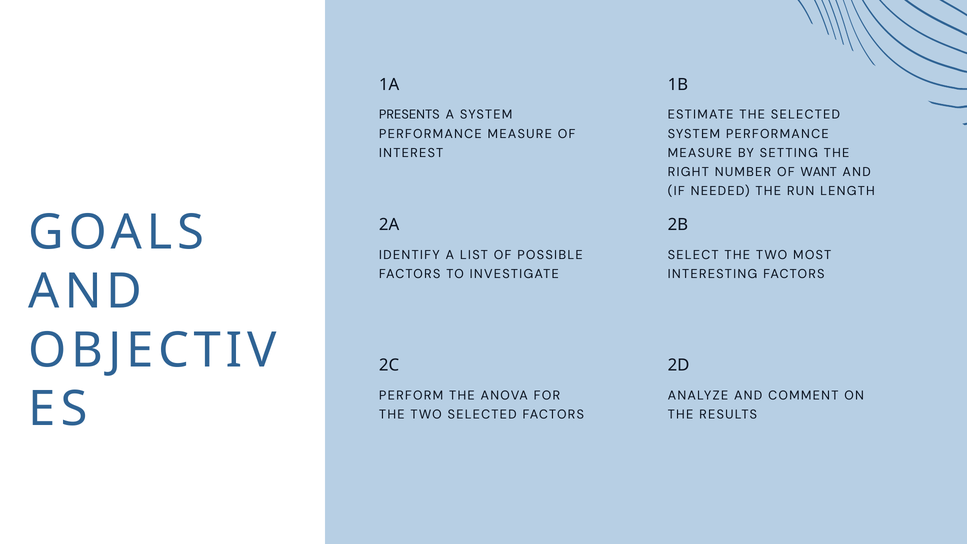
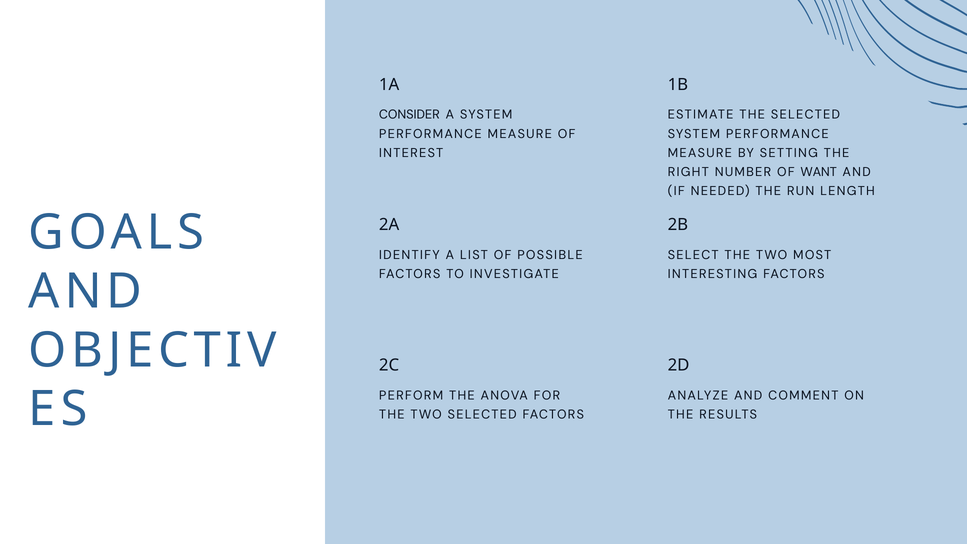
PRESENTS: PRESENTS -> CONSIDER
